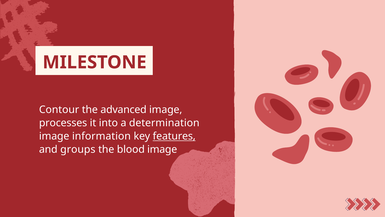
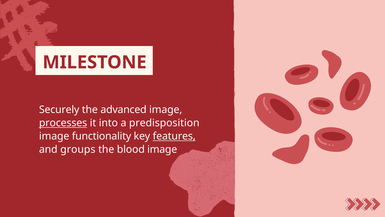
Contour: Contour -> Securely
processes underline: none -> present
determination: determination -> predisposition
information: information -> functionality
